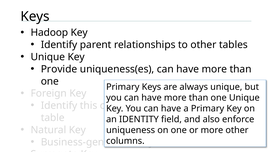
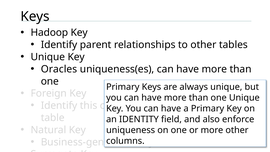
Provide: Provide -> Oracles
